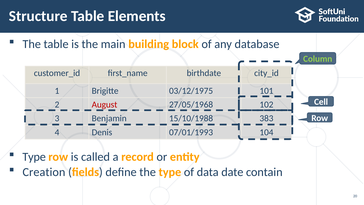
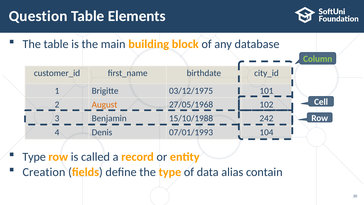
Structure: Structure -> Question
August colour: red -> orange
383: 383 -> 242
date: date -> alias
